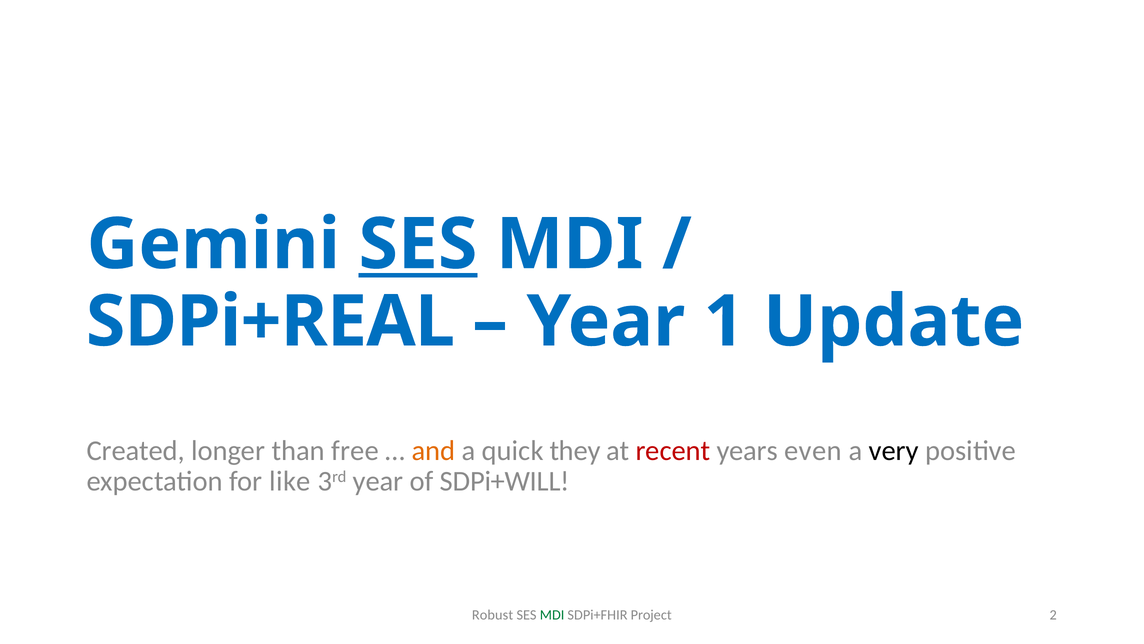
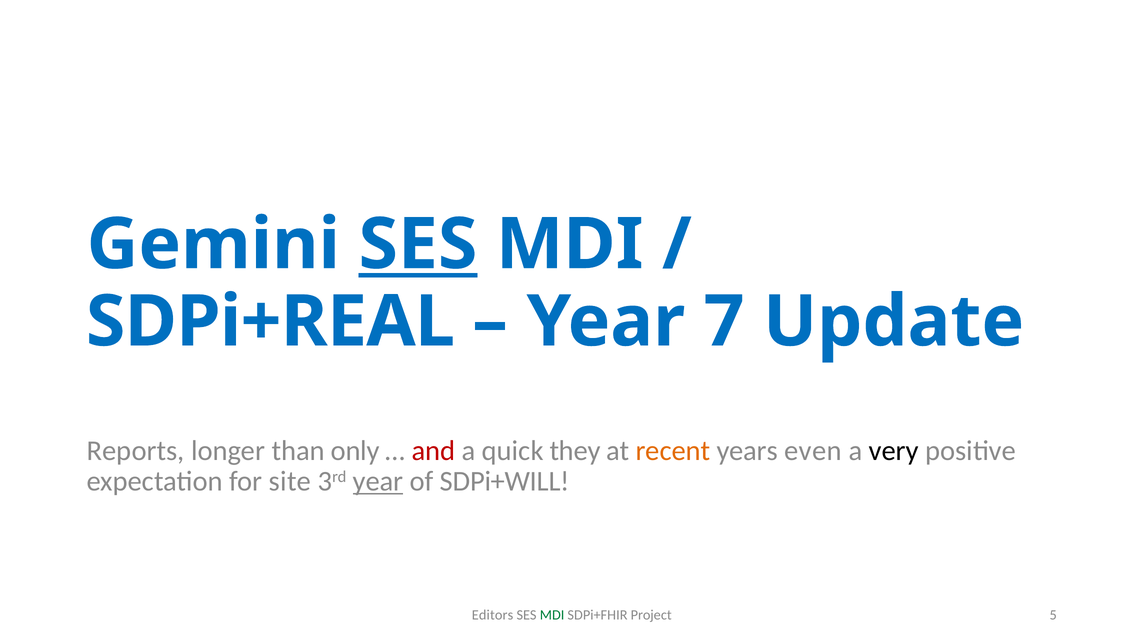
1: 1 -> 7
Created: Created -> Reports
free: free -> only
and colour: orange -> red
recent colour: red -> orange
like: like -> site
year at (378, 481) underline: none -> present
Robust: Robust -> Editors
2: 2 -> 5
